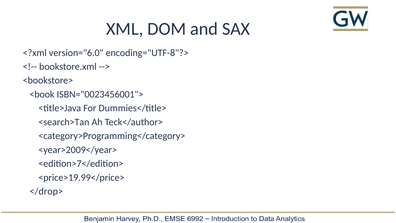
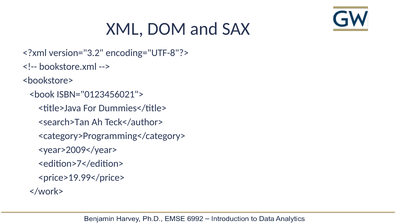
version="6.0: version="6.0 -> version="3.2
ISBN="0023456001">: ISBN="0023456001"> -> ISBN="0123456021">
</drop>: </drop> -> </work>
